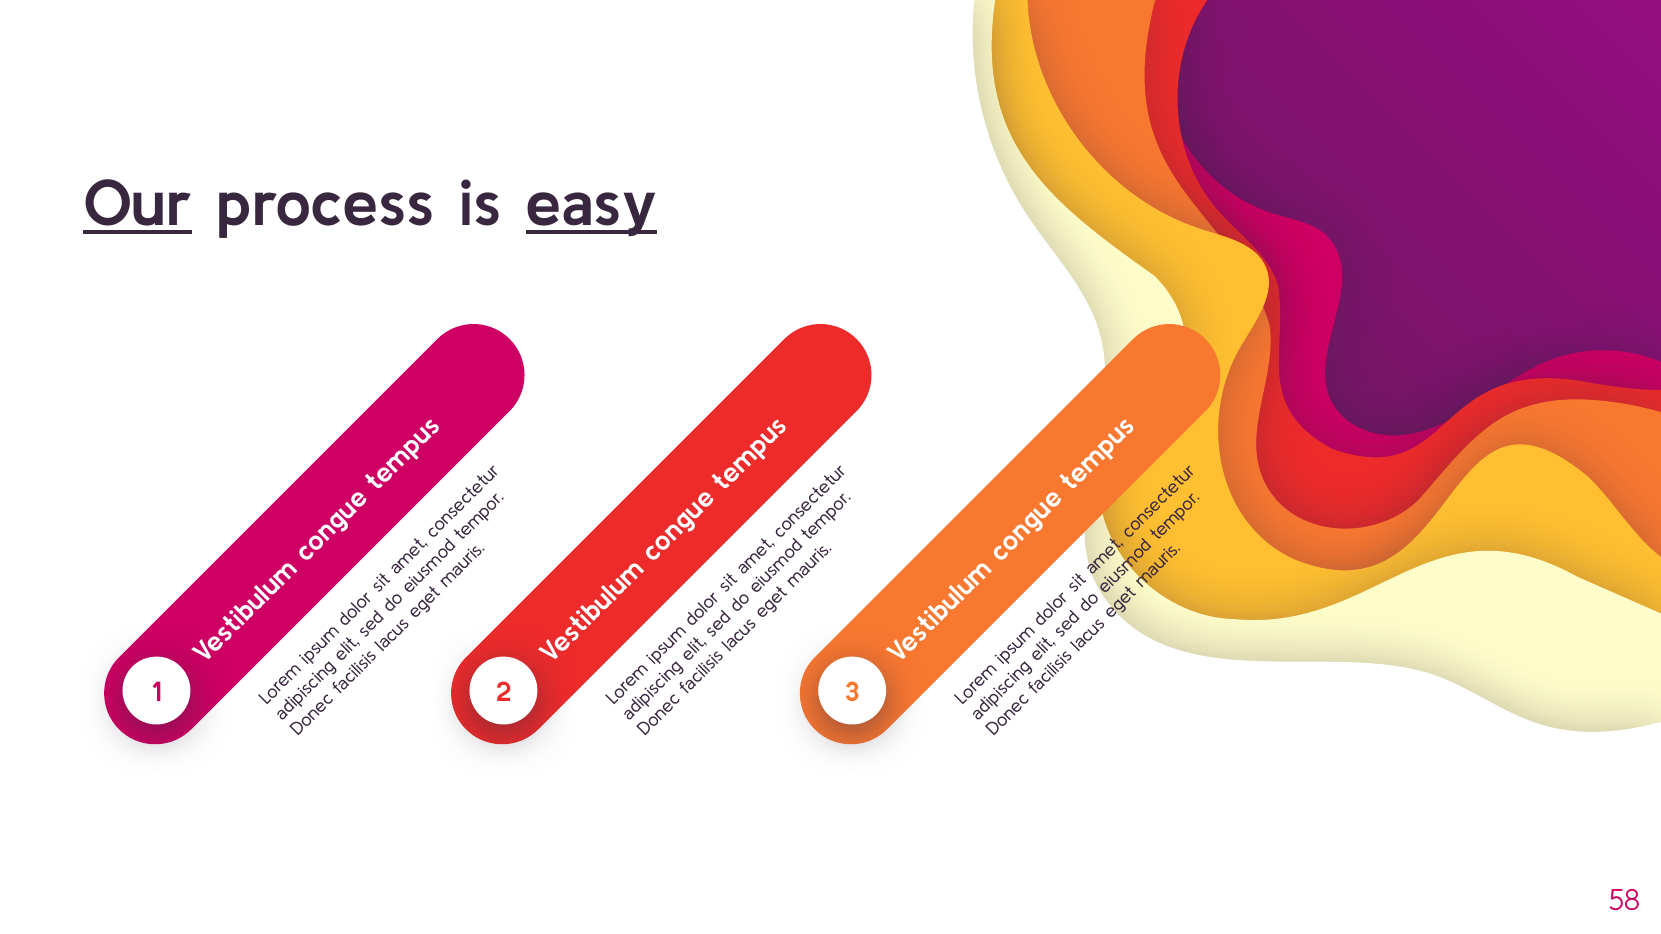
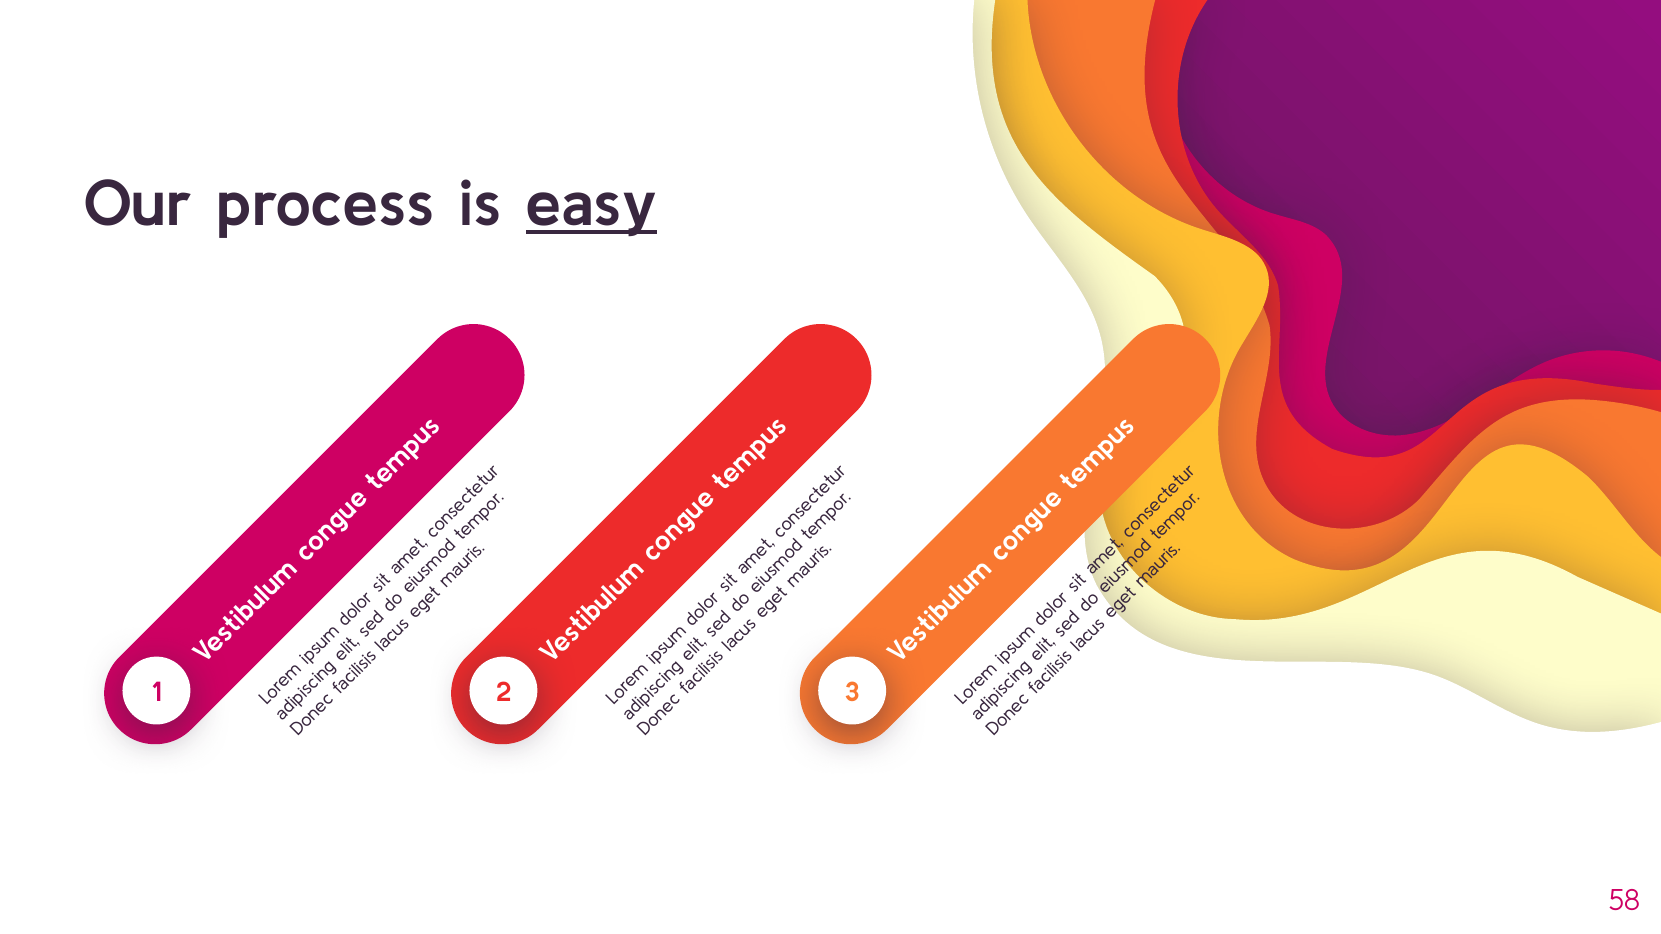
Our underline: present -> none
